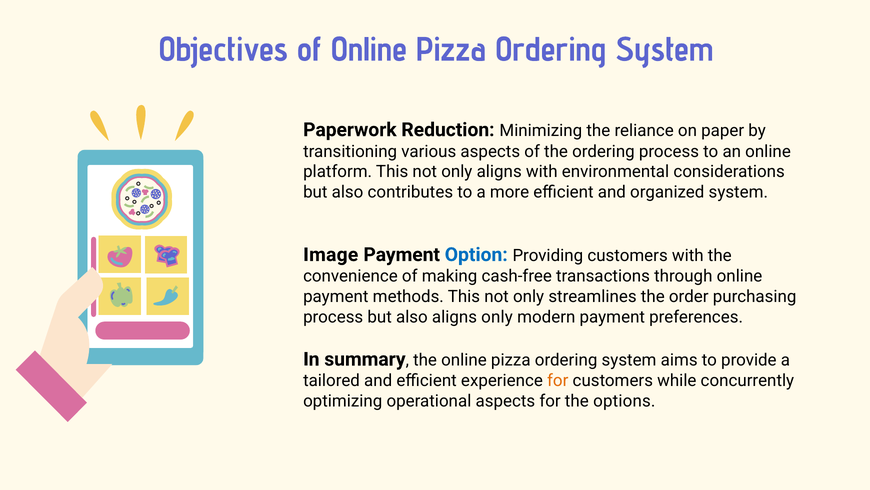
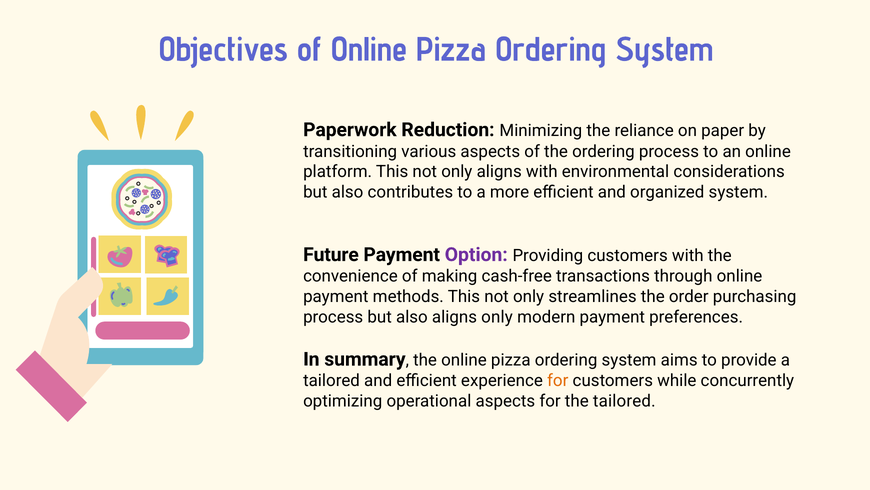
Image: Image -> Future
Option colour: blue -> purple
the options: options -> tailored
